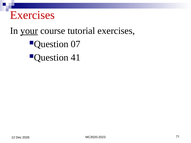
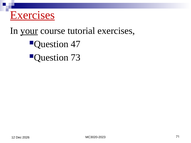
Exercises at (32, 15) underline: none -> present
07: 07 -> 47
41: 41 -> 73
